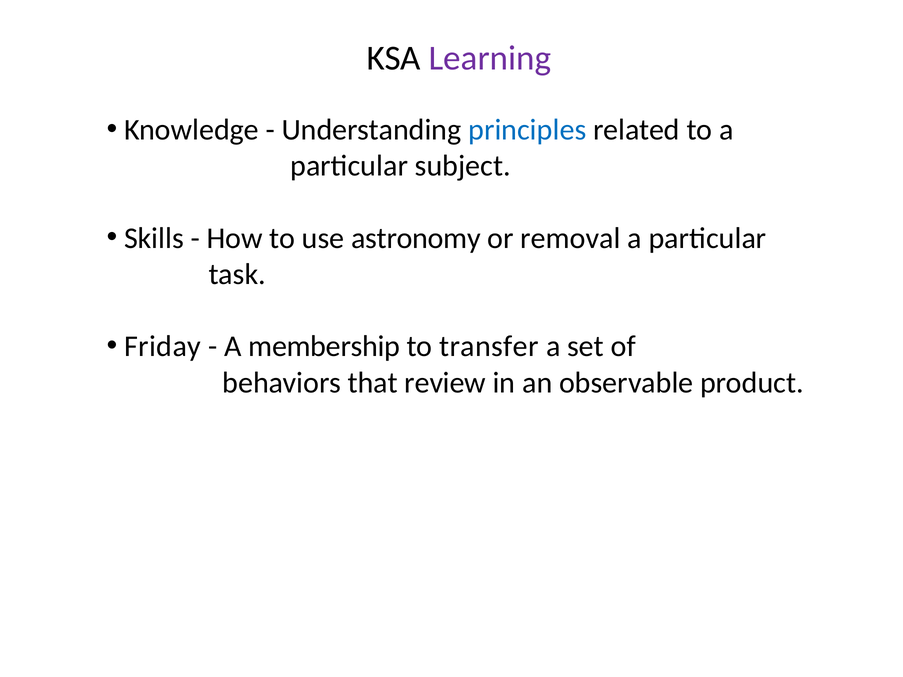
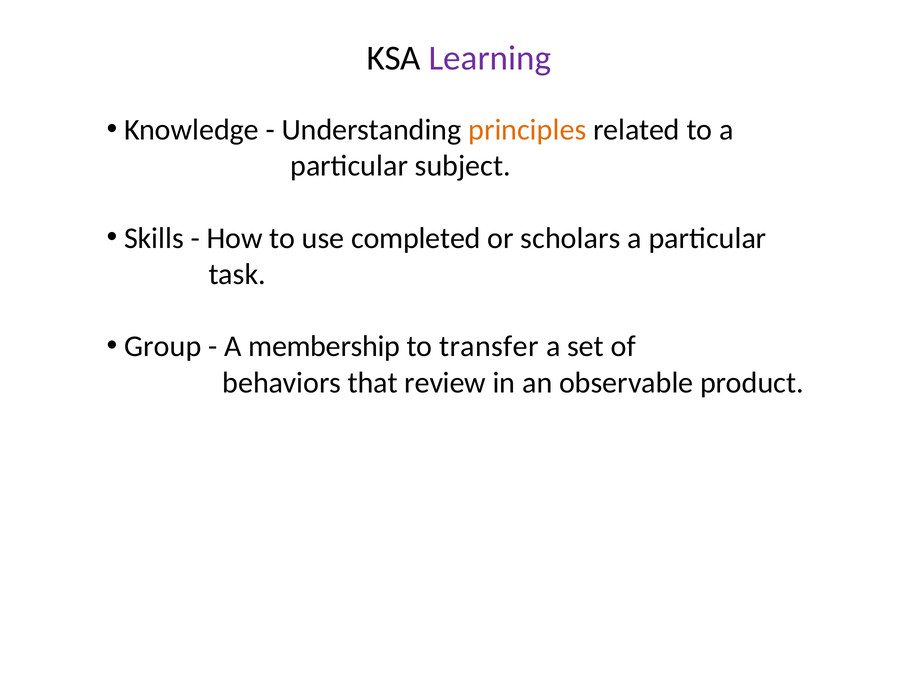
principles colour: blue -> orange
astronomy: astronomy -> completed
removal: removal -> scholars
Friday: Friday -> Group
